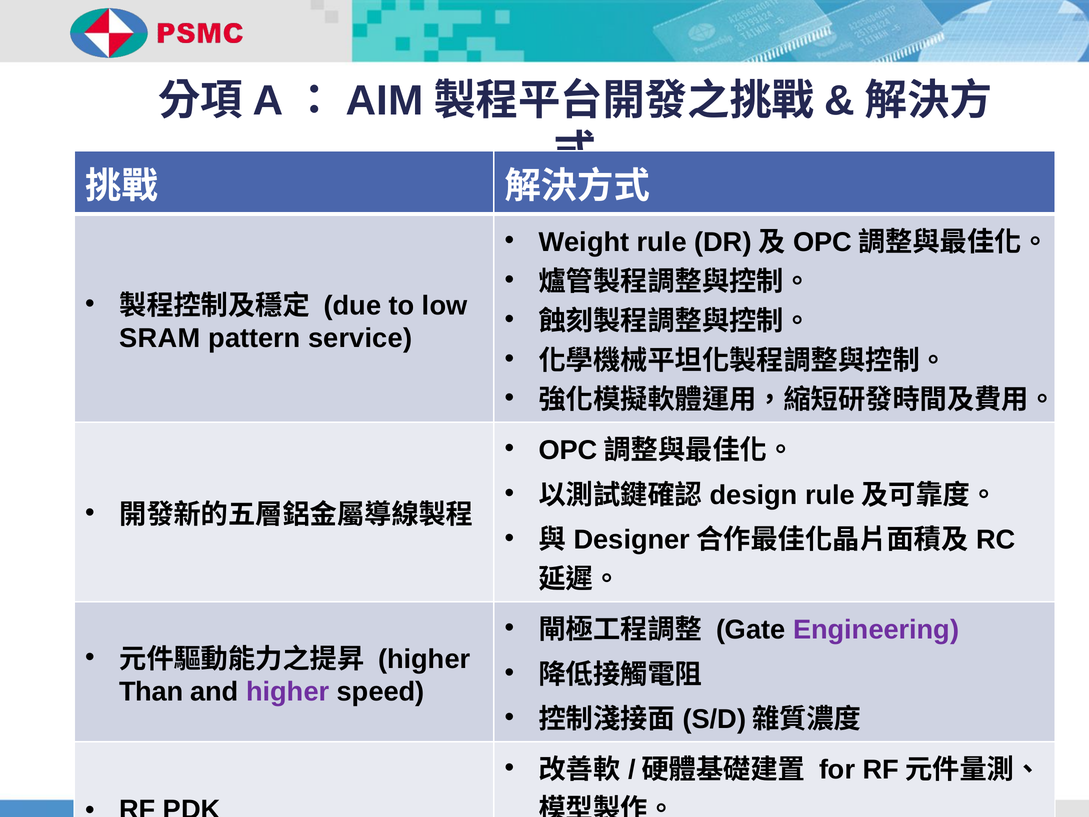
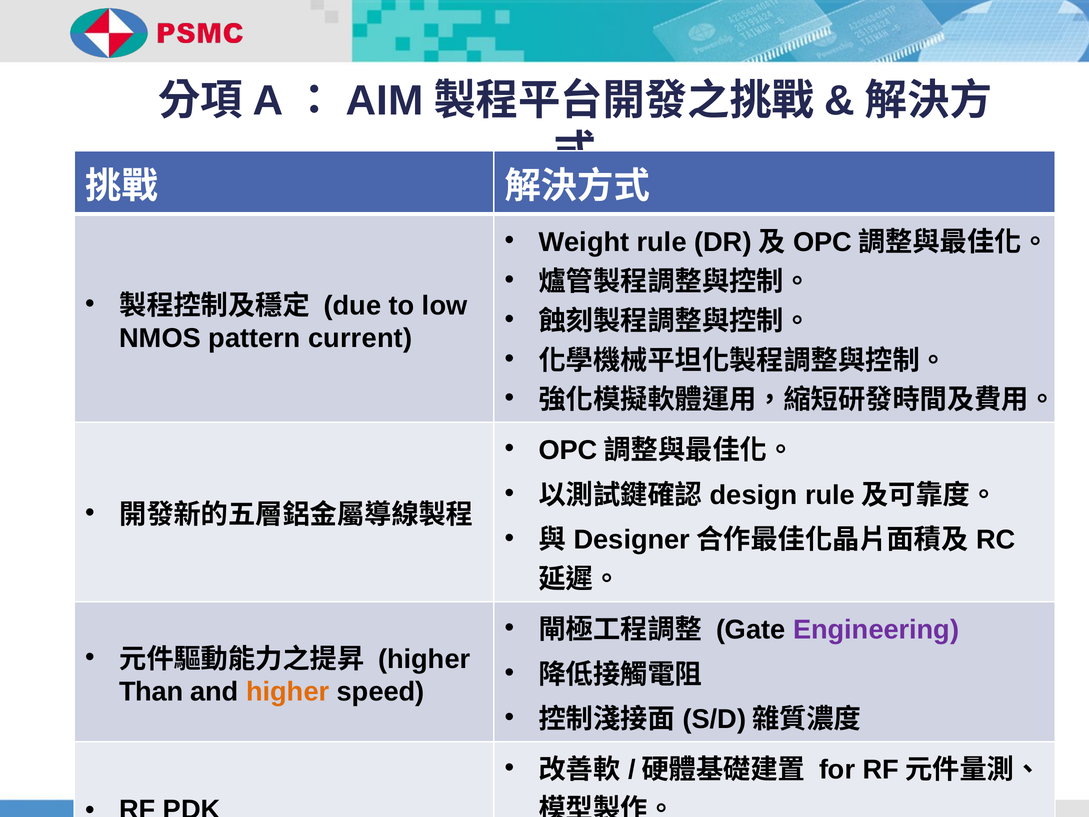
SRAM: SRAM -> NMOS
service: service -> current
higher at (288, 692) colour: purple -> orange
